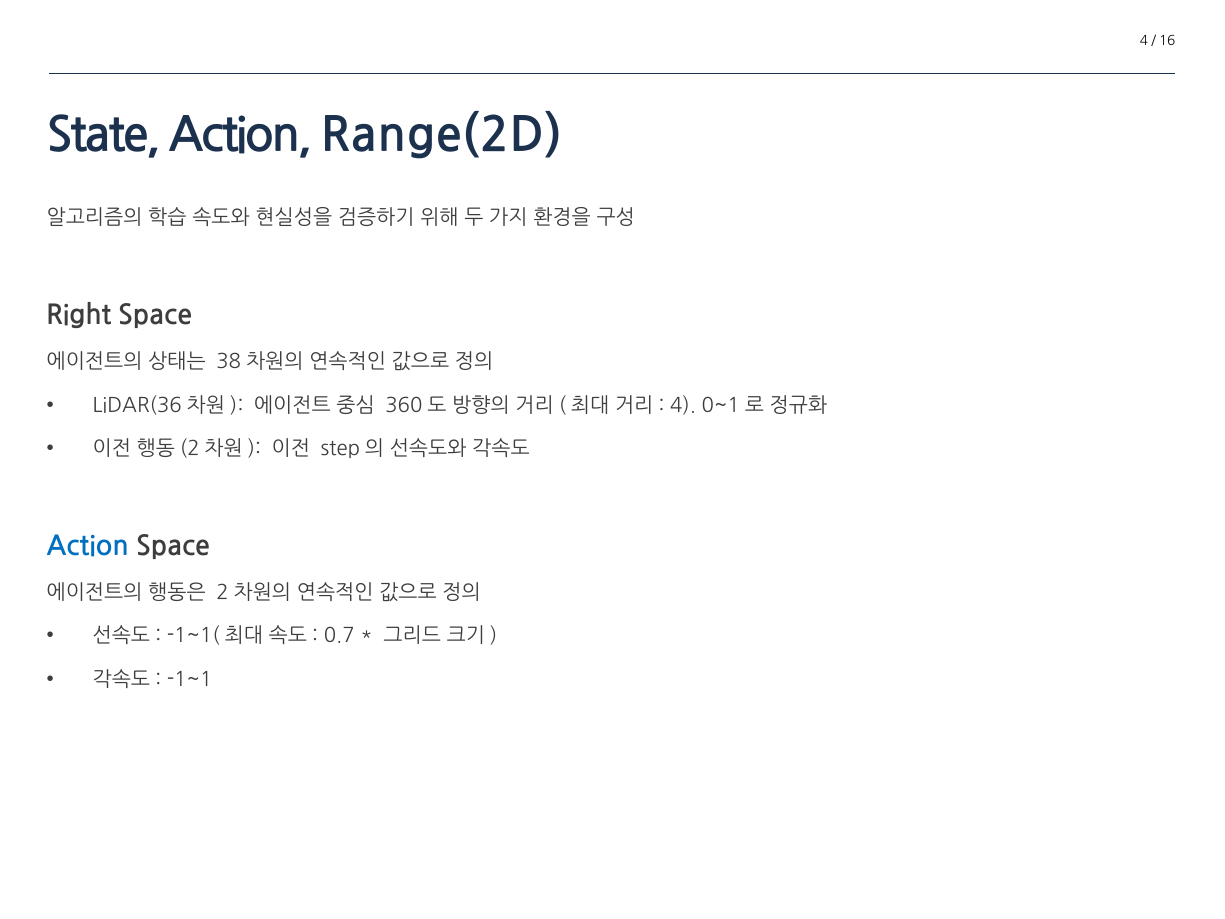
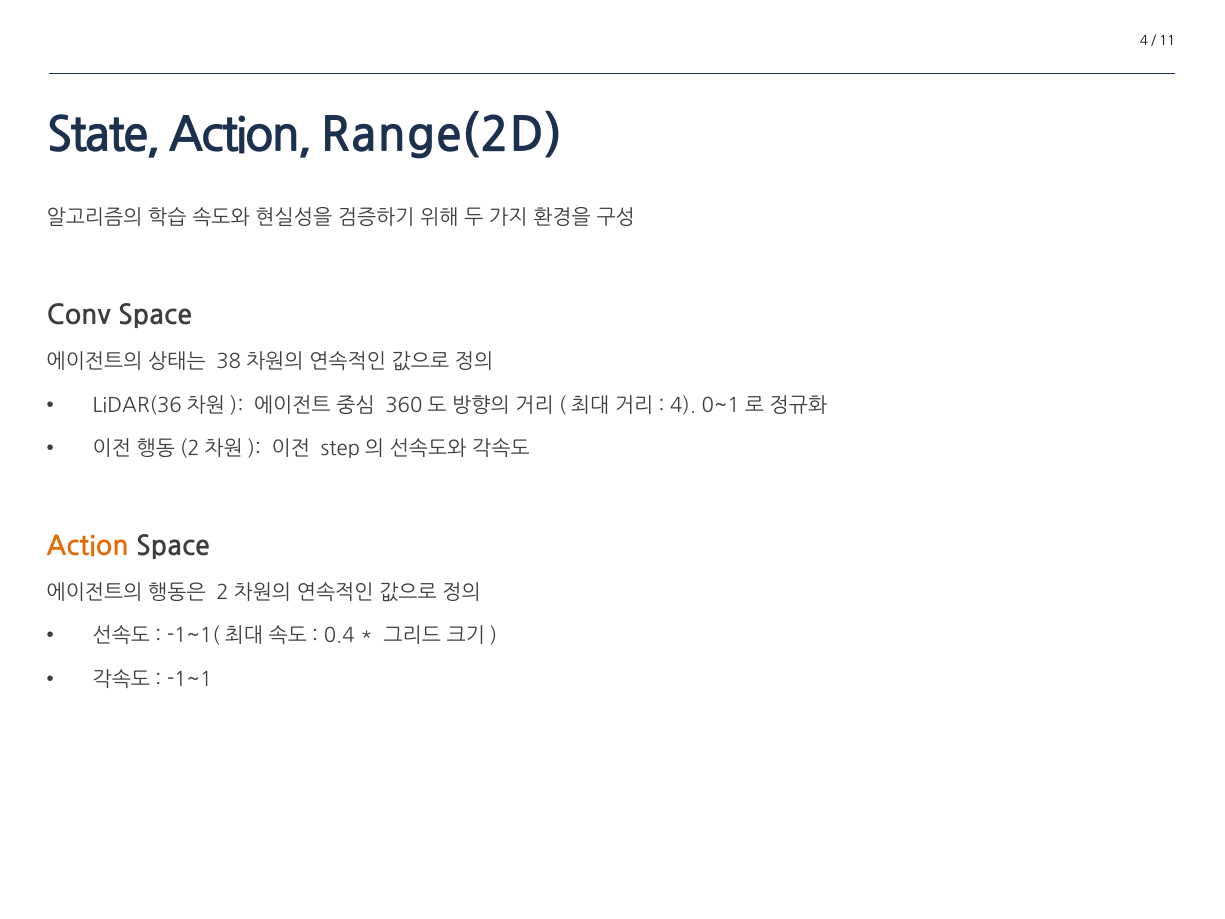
16: 16 -> 11
Right: Right -> Conv
Action at (88, 546) colour: blue -> orange
0.7: 0.7 -> 0.4
